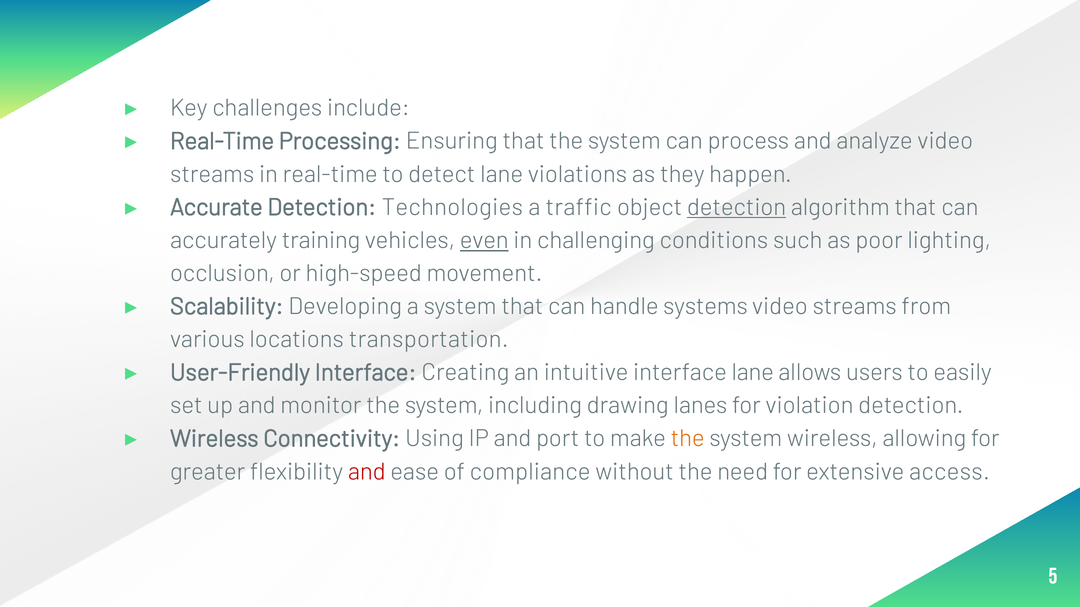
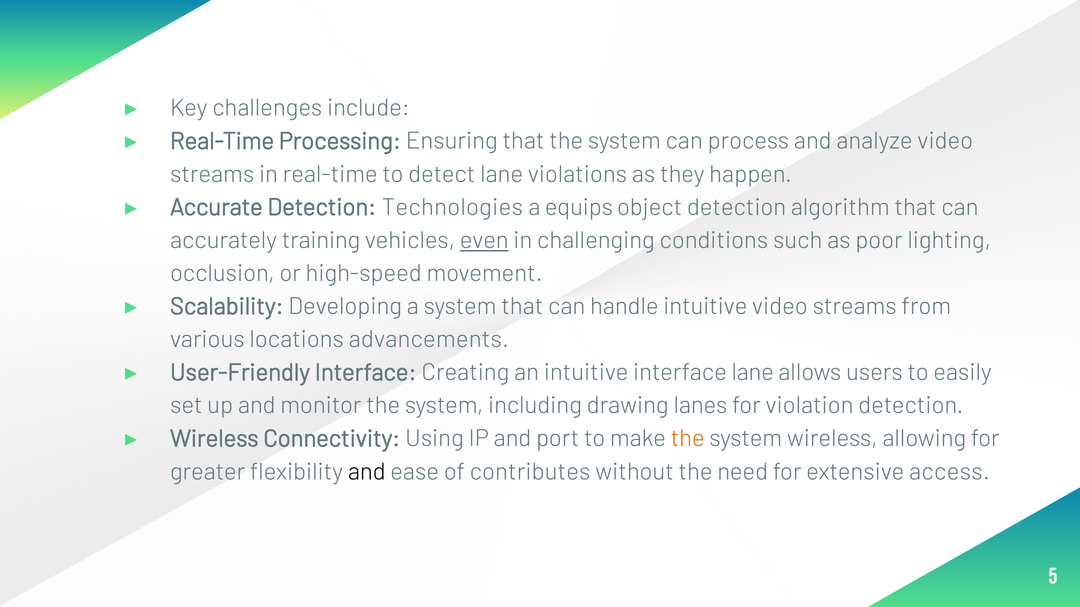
traffic: traffic -> equips
detection at (737, 207) underline: present -> none
handle systems: systems -> intuitive
transportation: transportation -> advancements
and at (367, 472) colour: red -> black
compliance: compliance -> contributes
